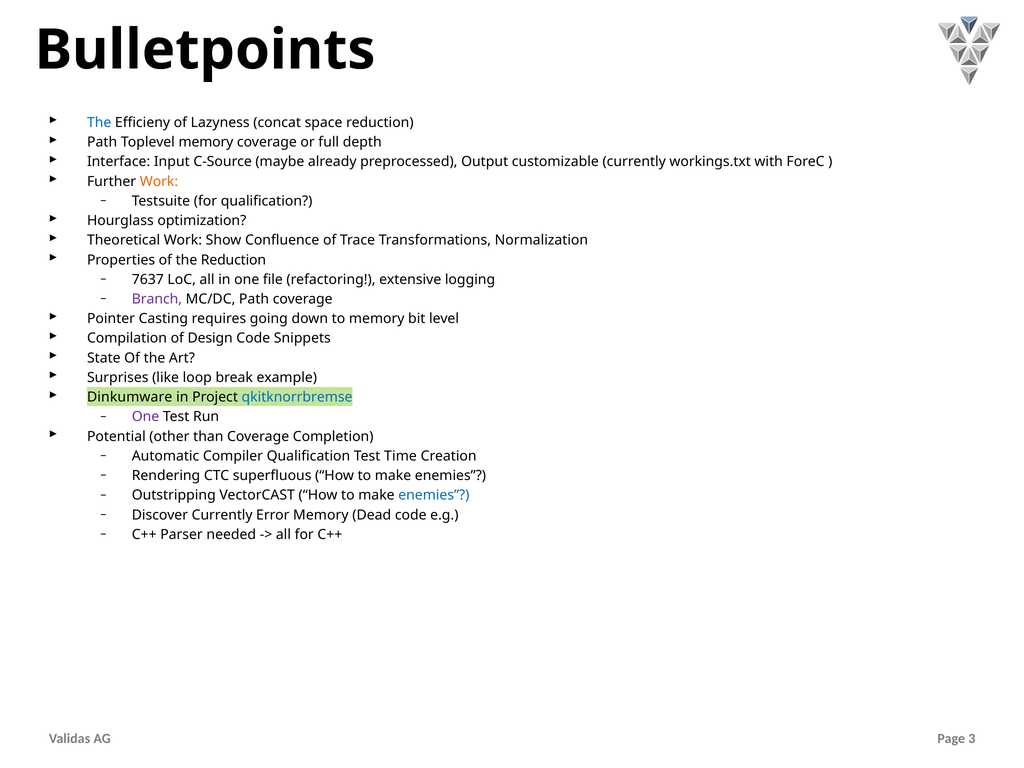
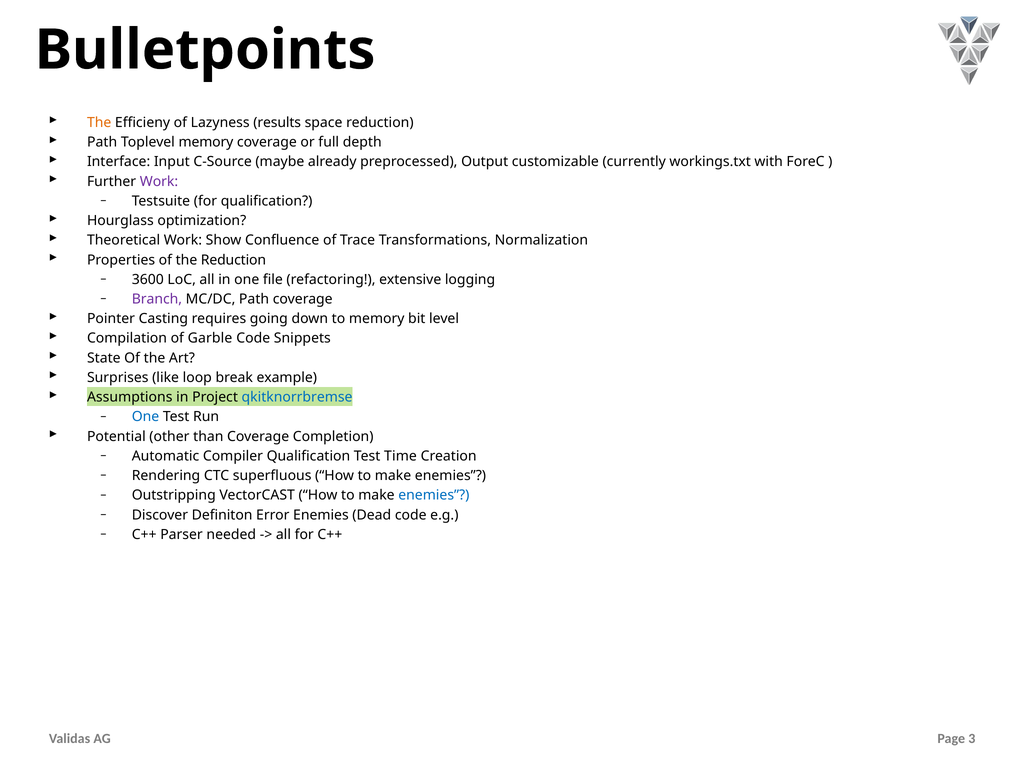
The at (99, 123) colour: blue -> orange
concat: concat -> results
Work at (159, 181) colour: orange -> purple
7637: 7637 -> 3600
Design: Design -> Garble
Dinkumware: Dinkumware -> Assumptions
One at (145, 417) colour: purple -> blue
Discover Currently: Currently -> Definiton
Error Memory: Memory -> Enemies
